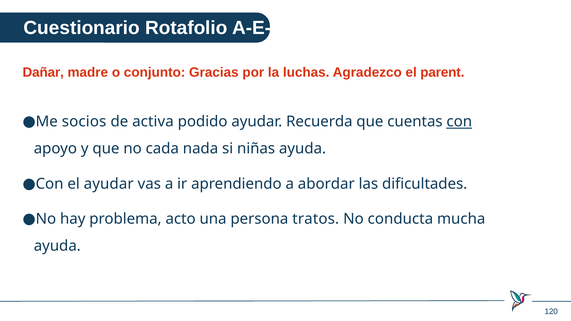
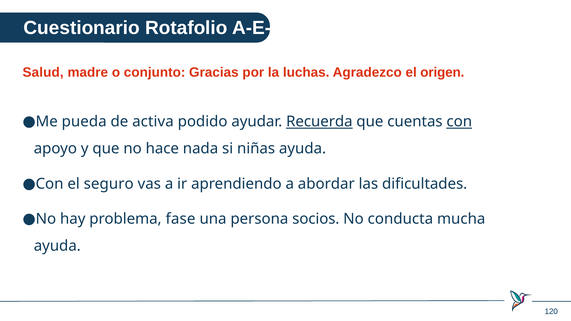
Dañar: Dañar -> Salud
parent: parent -> origen
socios: socios -> pueda
Recuerda underline: none -> present
cada: cada -> hace
el ayudar: ayudar -> seguro
acto: acto -> fase
tratos: tratos -> socios
